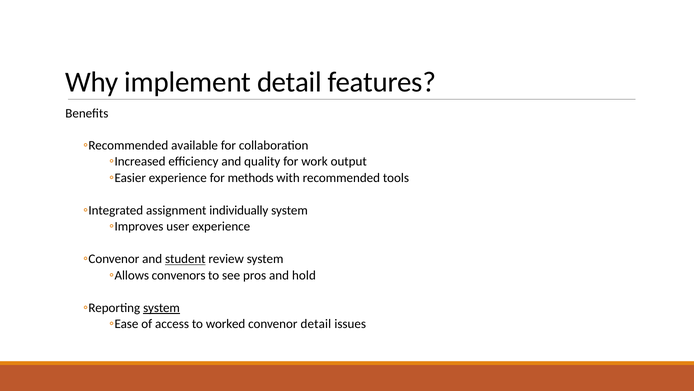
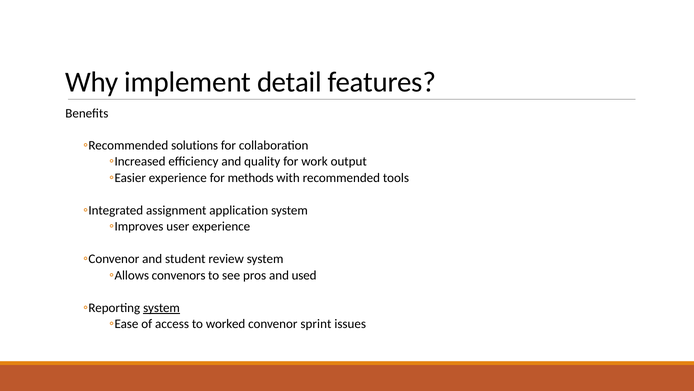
available: available -> solutions
individually: individually -> application
student underline: present -> none
hold: hold -> used
convenor detail: detail -> sprint
